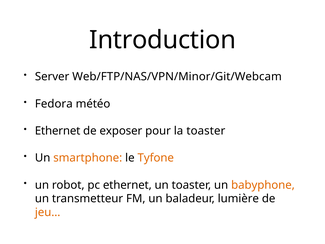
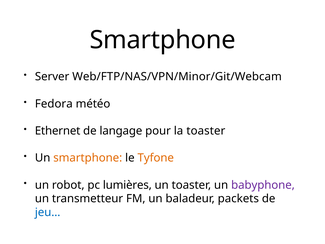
Introduction at (163, 40): Introduction -> Smartphone
exposer: exposer -> langage
pc ethernet: ethernet -> lumières
babyphone colour: orange -> purple
lumière: lumière -> packets
jeu… colour: orange -> blue
